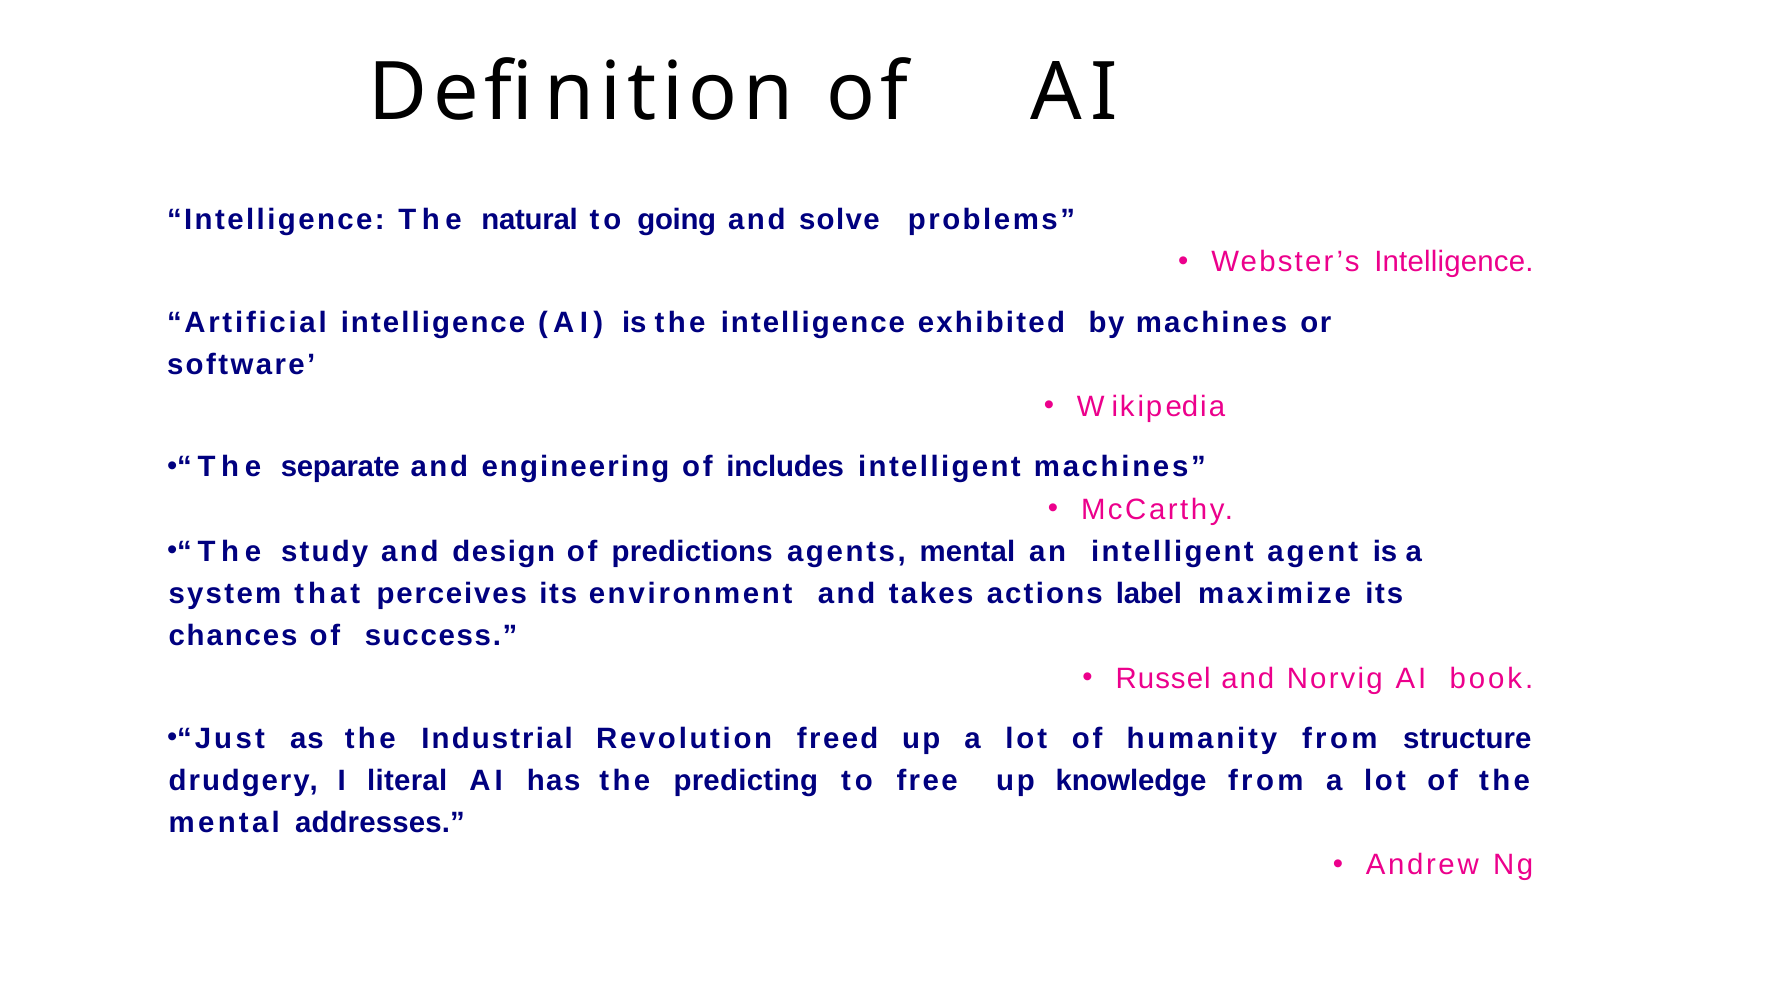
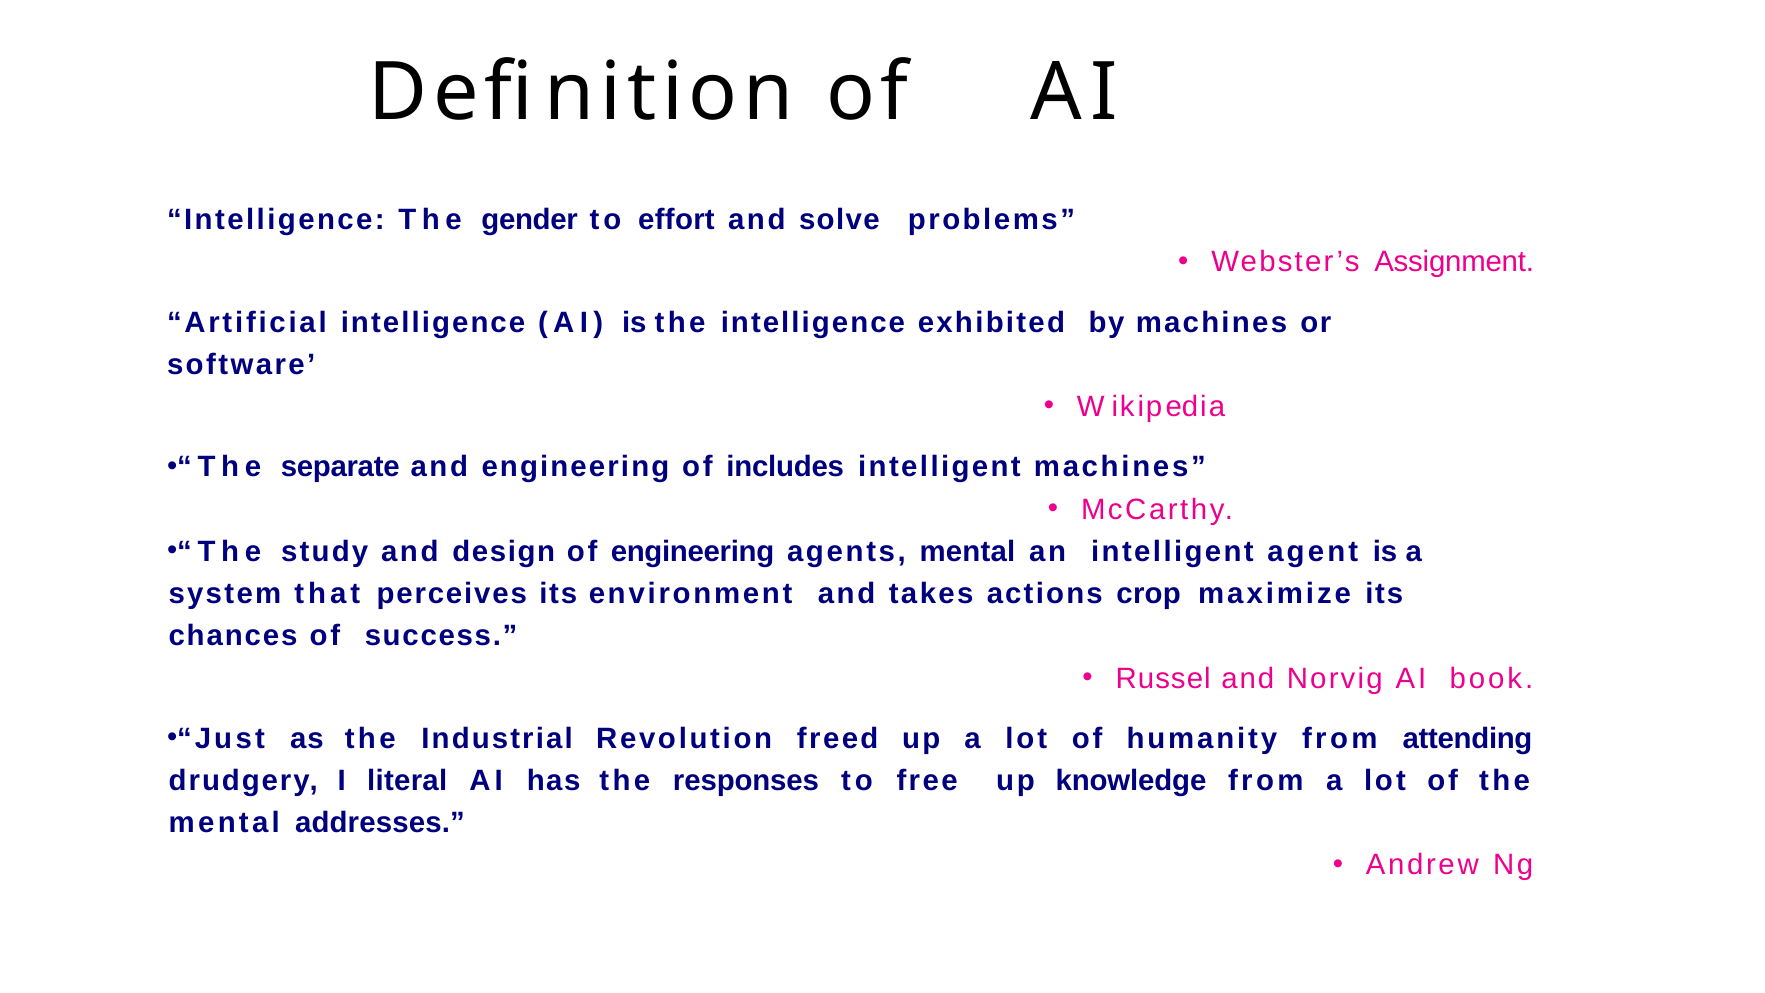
natural: natural -> gender
going: going -> effort
Webster’s Intelligence: Intelligence -> Assignment
of predictions: predictions -> engineering
label: label -> crop
structure: structure -> attending
predicting: predicting -> responses
